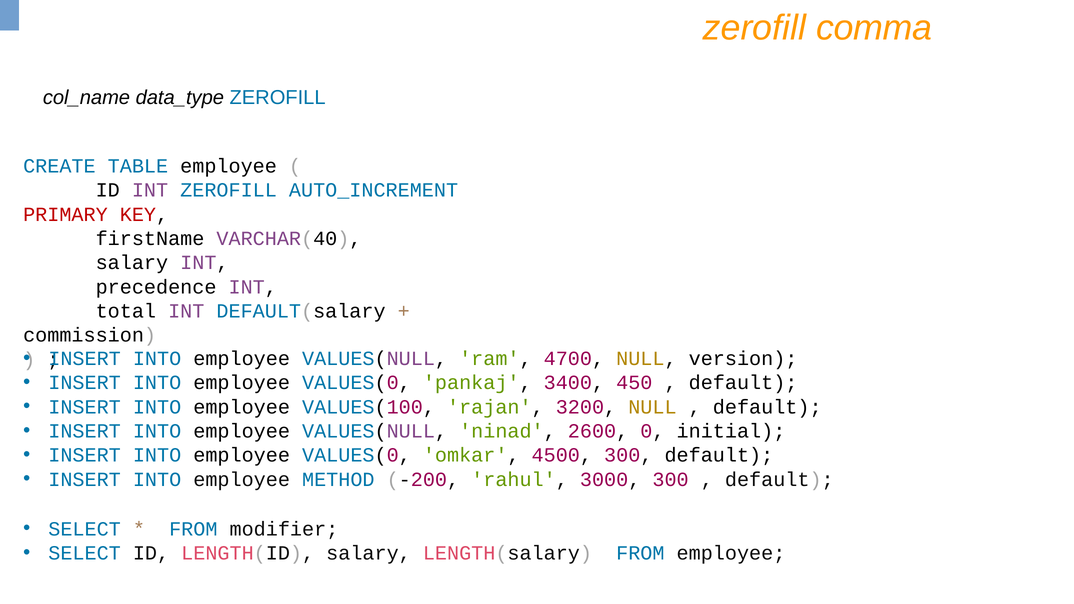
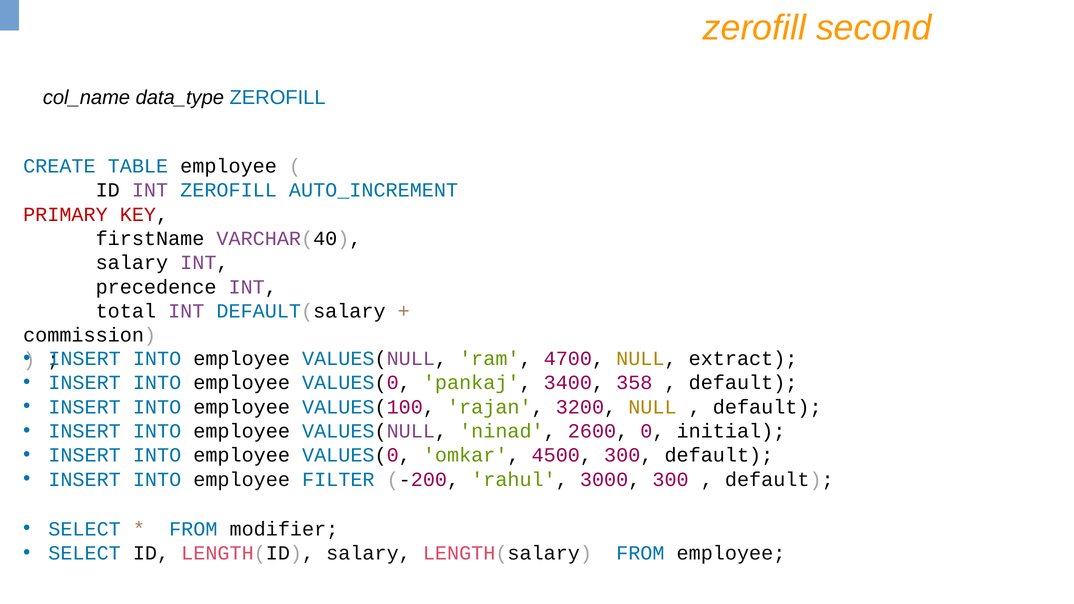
comma: comma -> second
version: version -> extract
450: 450 -> 358
METHOD: METHOD -> FILTER
